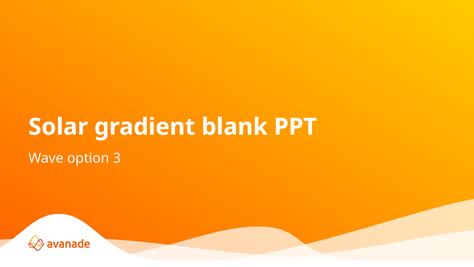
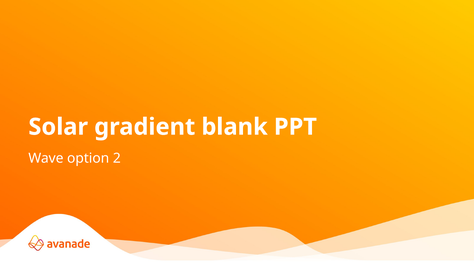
3: 3 -> 2
